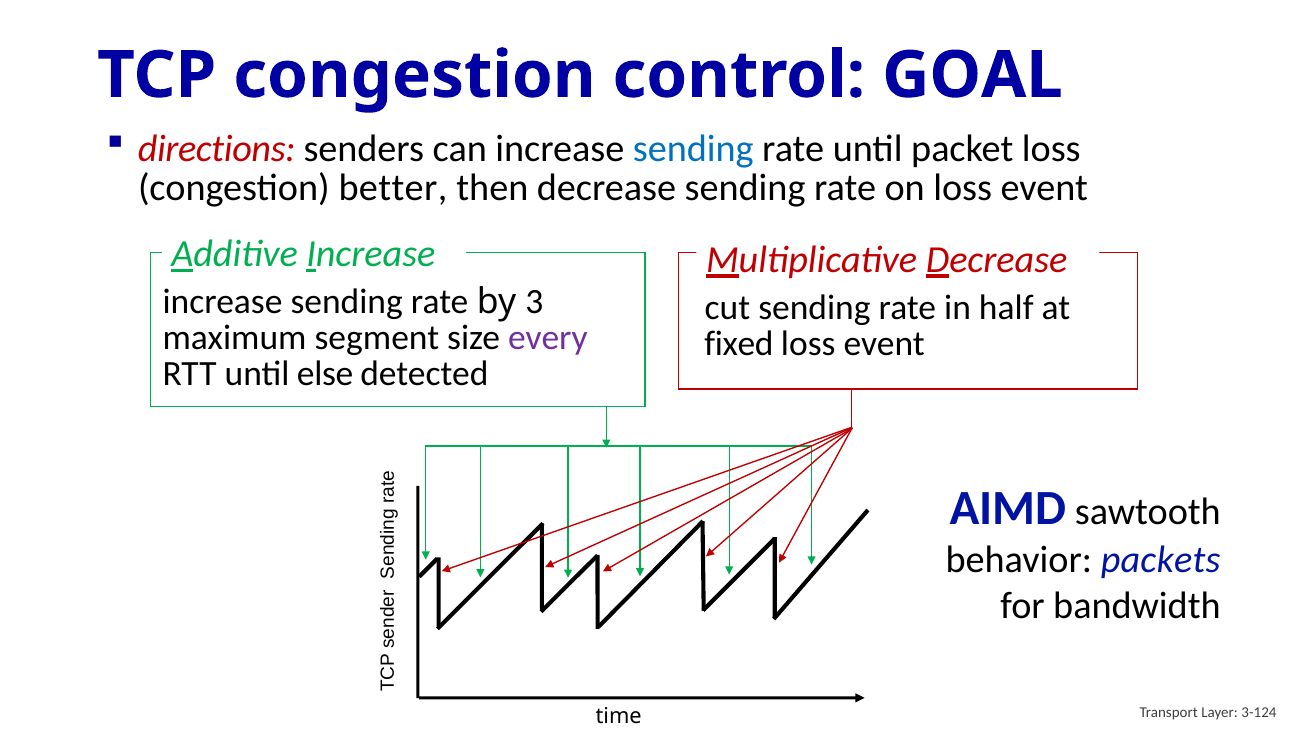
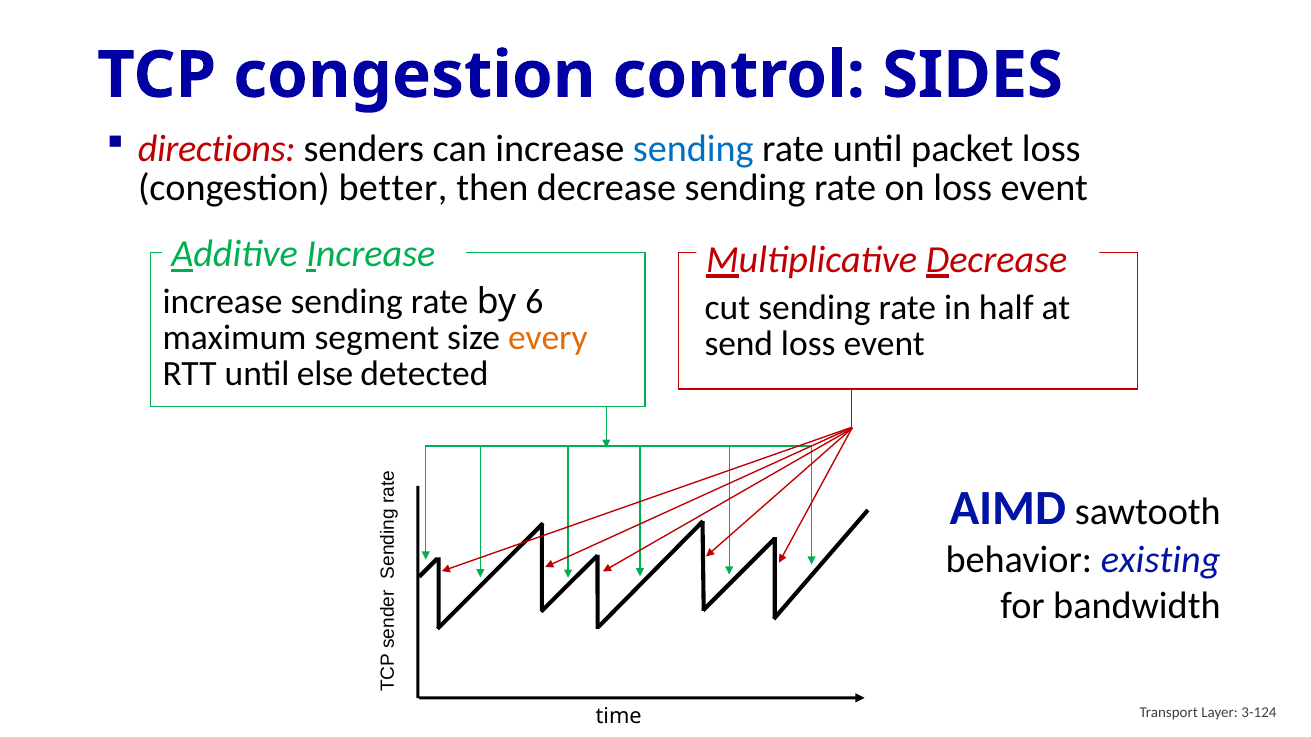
GOAL: GOAL -> SIDES
3: 3 -> 6
every colour: purple -> orange
fixed: fixed -> send
packets: packets -> existing
